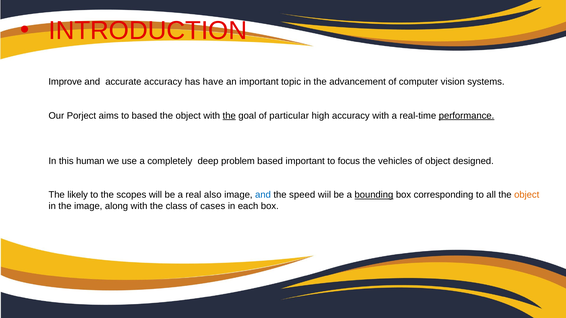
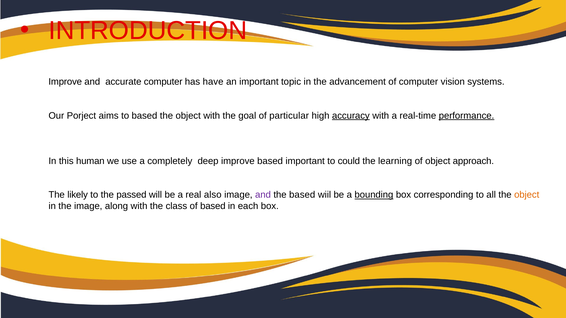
accurate accuracy: accuracy -> computer
the at (229, 116) underline: present -> none
accuracy at (351, 116) underline: none -> present
deep problem: problem -> improve
focus: focus -> could
vehicles: vehicles -> learning
designed: designed -> approach
scopes: scopes -> passed
and at (263, 195) colour: blue -> purple
the speed: speed -> based
of cases: cases -> based
